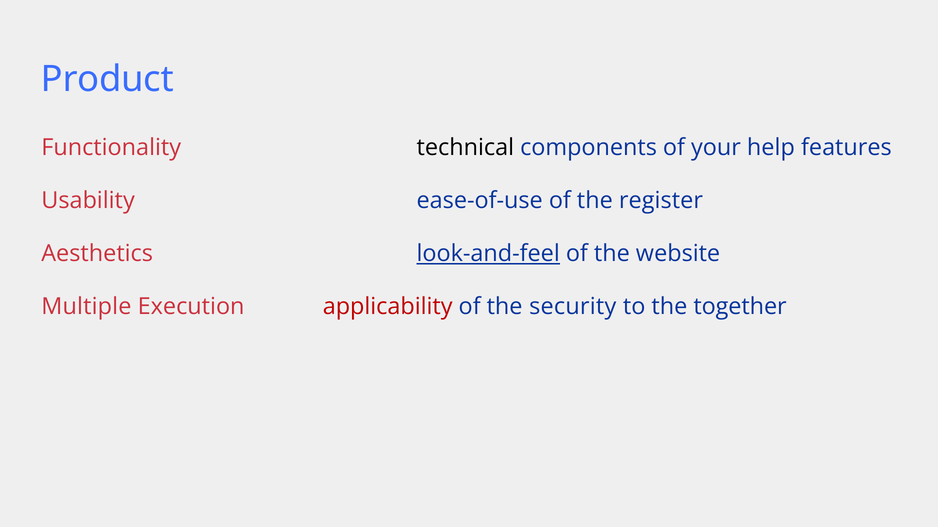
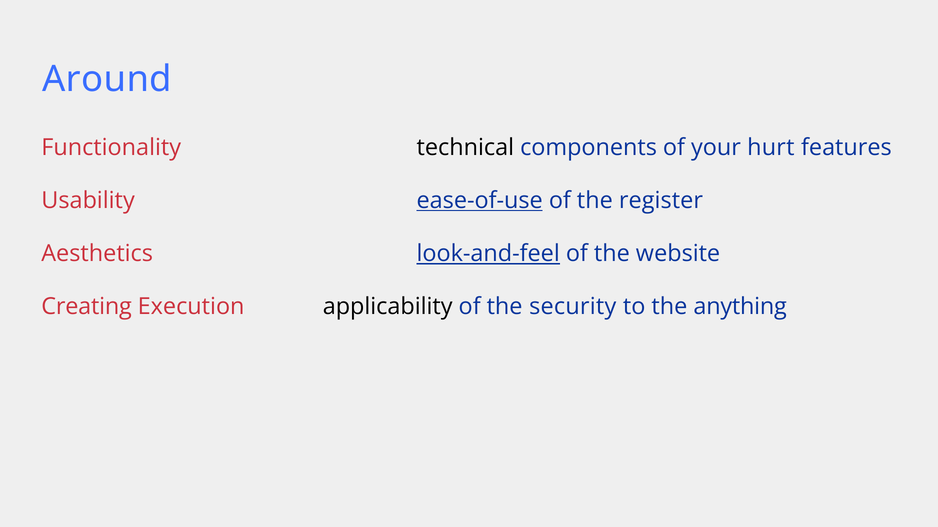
Product: Product -> Around
help: help -> hurt
ease-of-use underline: none -> present
Multiple: Multiple -> Creating
applicability colour: red -> black
together: together -> anything
